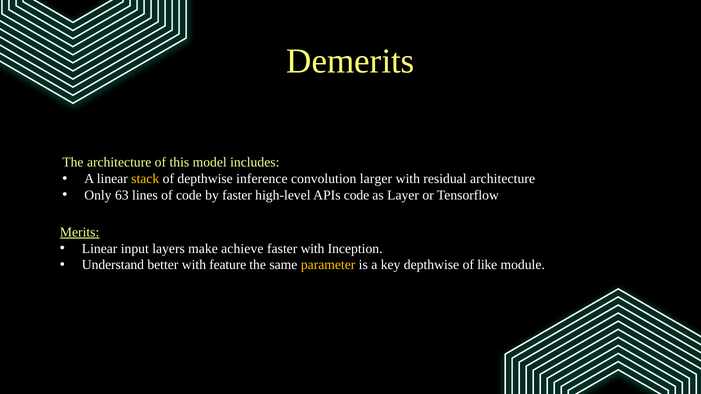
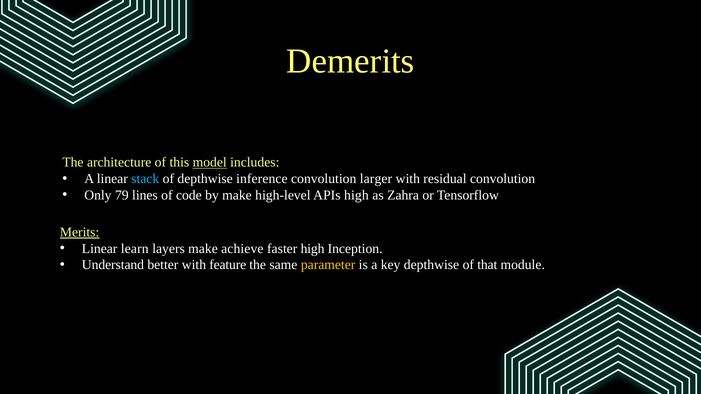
model underline: none -> present
stack colour: yellow -> light blue
residual architecture: architecture -> convolution
63: 63 -> 79
by faster: faster -> make
APIs code: code -> high
Layer: Layer -> Zahra
input: input -> learn
faster with: with -> high
like: like -> that
